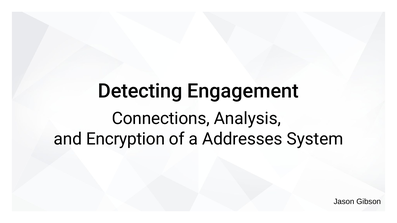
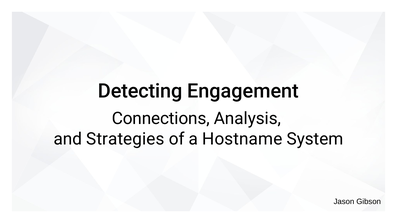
Encryption: Encryption -> Strategies
Addresses: Addresses -> Hostname
